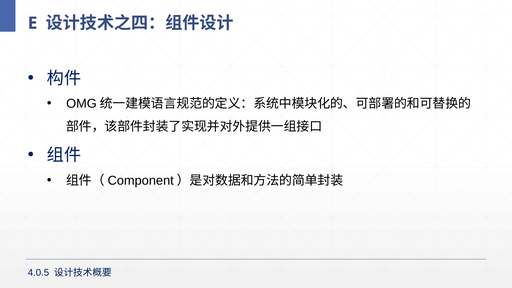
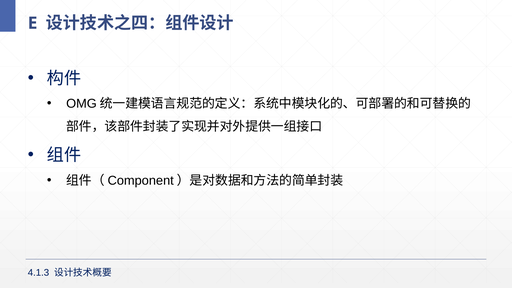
4.0.5: 4.0.5 -> 4.1.3
